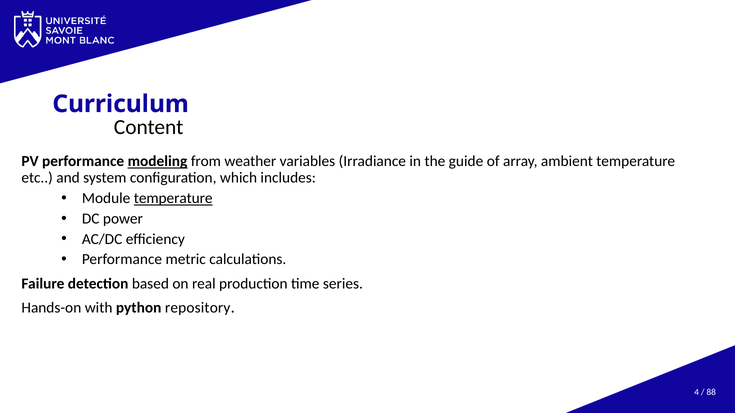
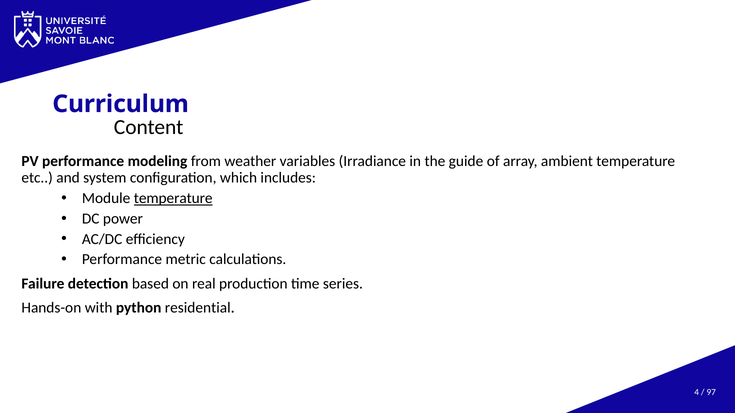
modeling underline: present -> none
repository: repository -> residential
88: 88 -> 97
